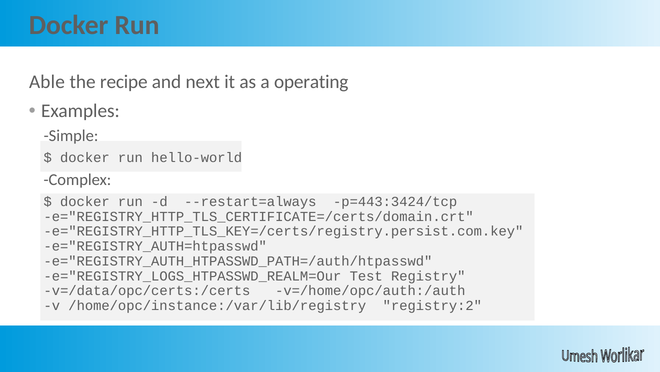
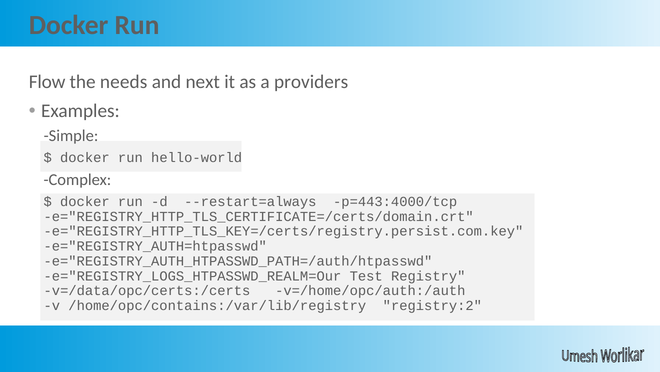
Able: Able -> Flow
recipe: recipe -> needs
operating: operating -> providers
p=443:3424/tcp: p=443:3424/tcp -> p=443:4000/tcp
/home/opc/instance:/var/lib/registry: /home/opc/instance:/var/lib/registry -> /home/opc/contains:/var/lib/registry
